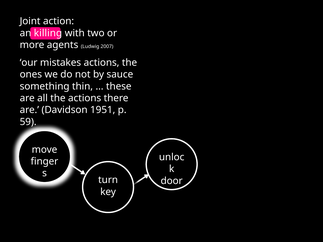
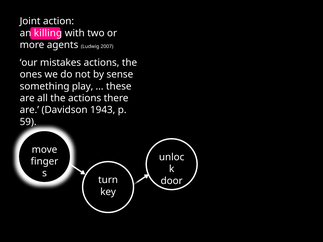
sauce: sauce -> sense
thin: thin -> play
1951: 1951 -> 1943
